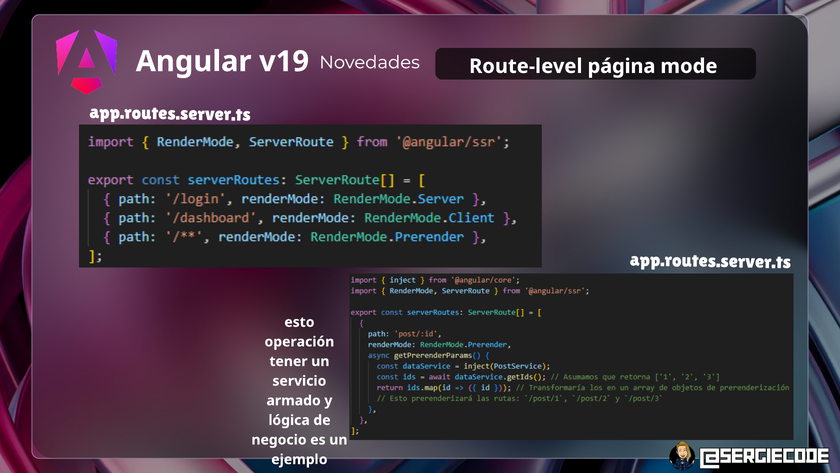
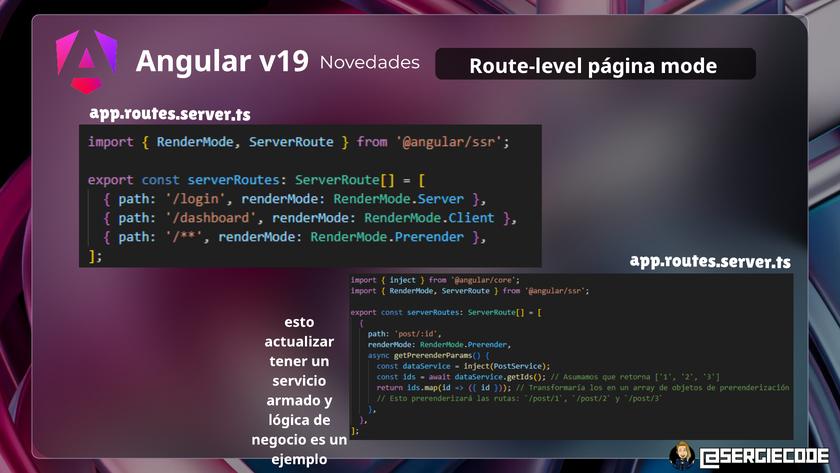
operación: operación -> actualizar
